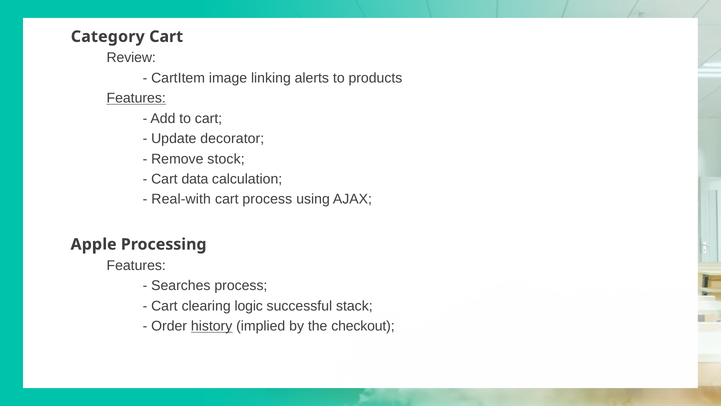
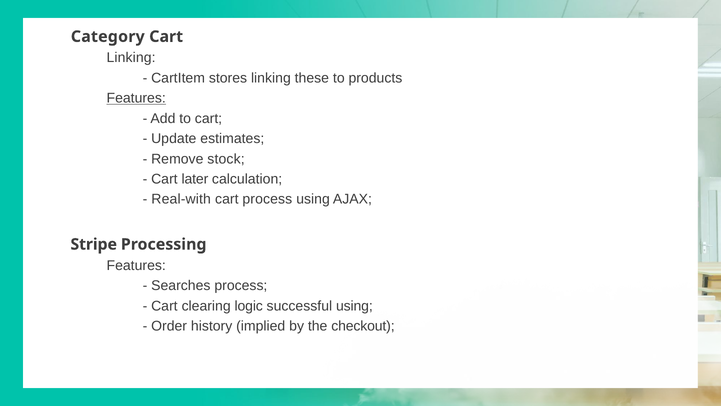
Review at (131, 58): Review -> Linking
image: image -> stores
alerts: alerts -> these
decorator: decorator -> estimates
data: data -> later
Apple: Apple -> Stripe
successful stack: stack -> using
history underline: present -> none
